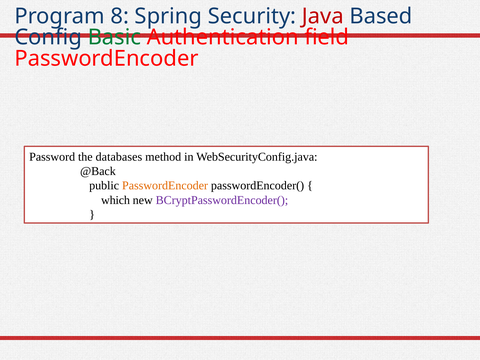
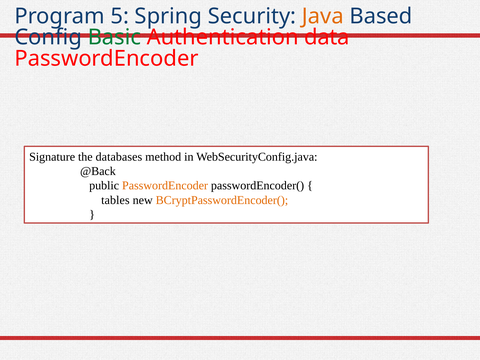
8: 8 -> 5
Java colour: red -> orange
field: field -> data
Password: Password -> Signature
which: which -> tables
BCryptPasswordEncoder( colour: purple -> orange
